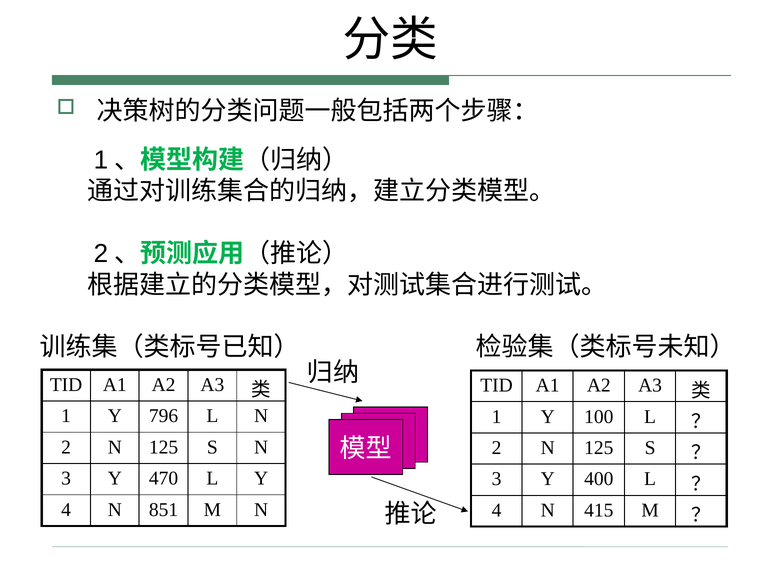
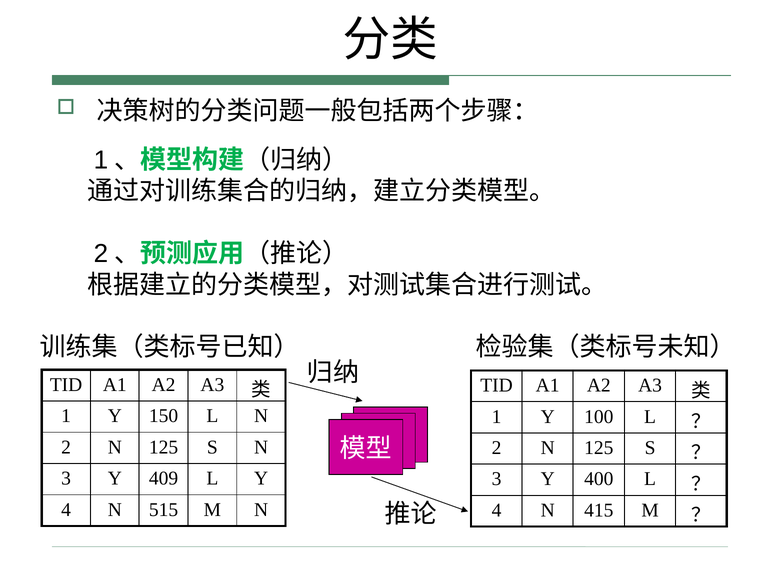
796: 796 -> 150
470: 470 -> 409
851: 851 -> 515
